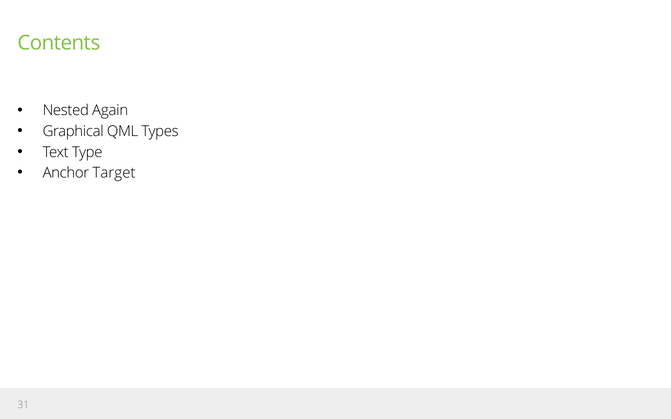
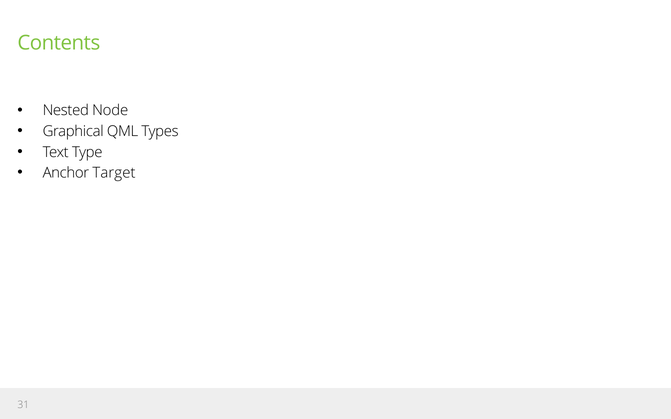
Again: Again -> Node
